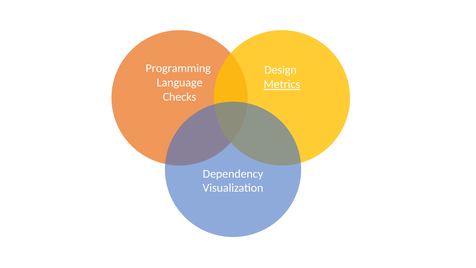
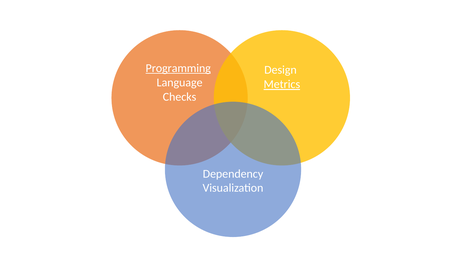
Programming underline: none -> present
